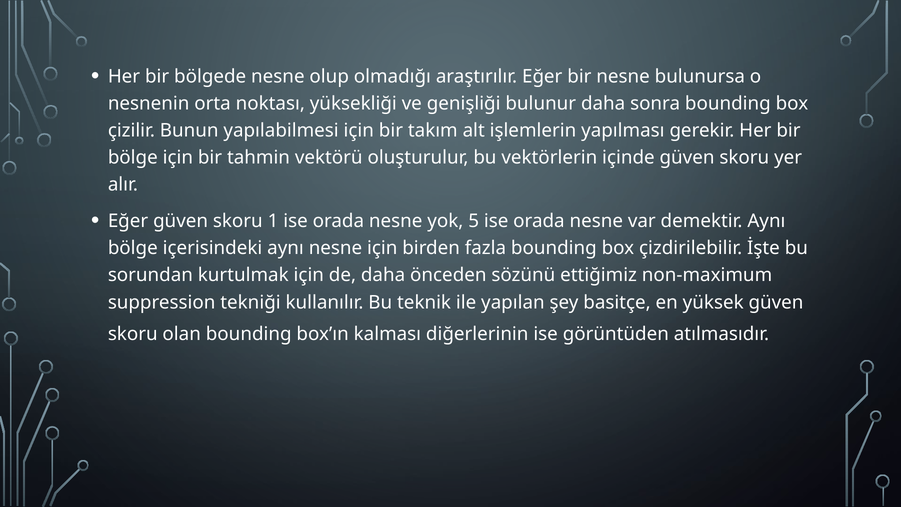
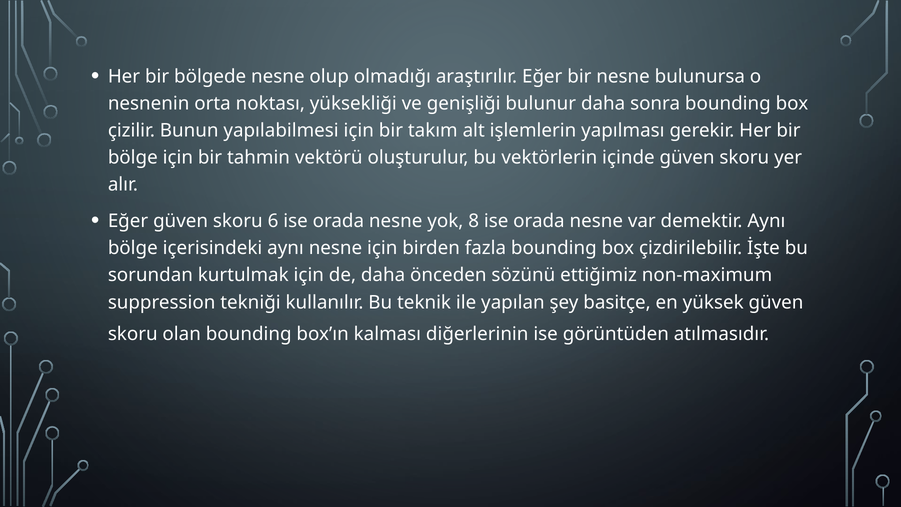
1: 1 -> 6
5: 5 -> 8
